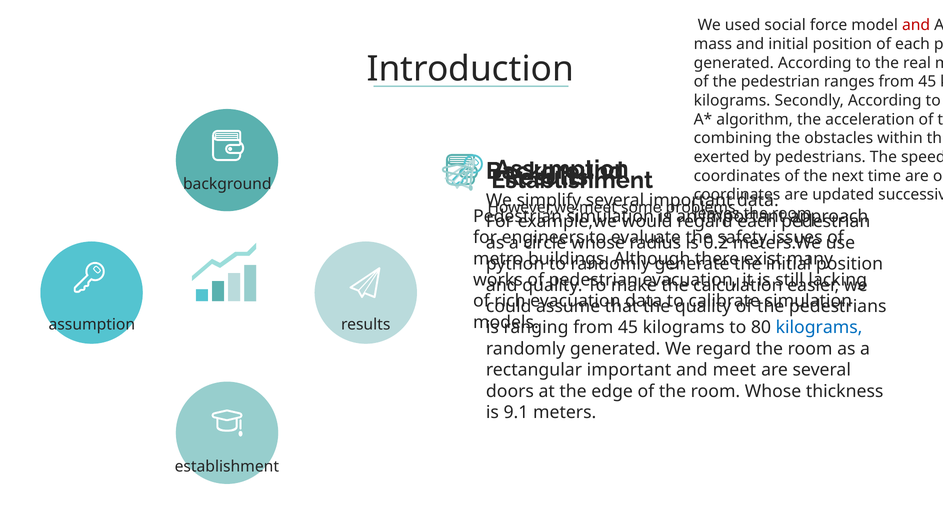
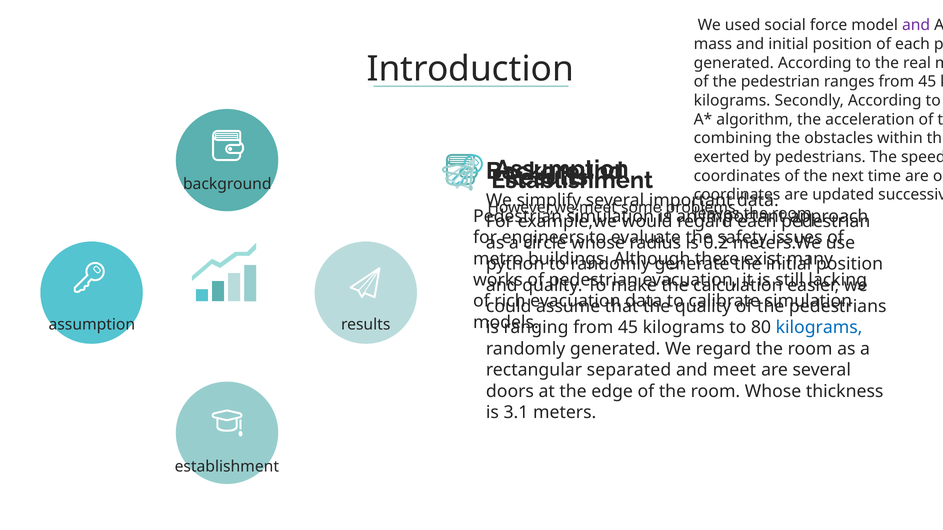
and at (916, 25) colour: red -> purple
rectangular important: important -> separated
9.1: 9.1 -> 3.1
